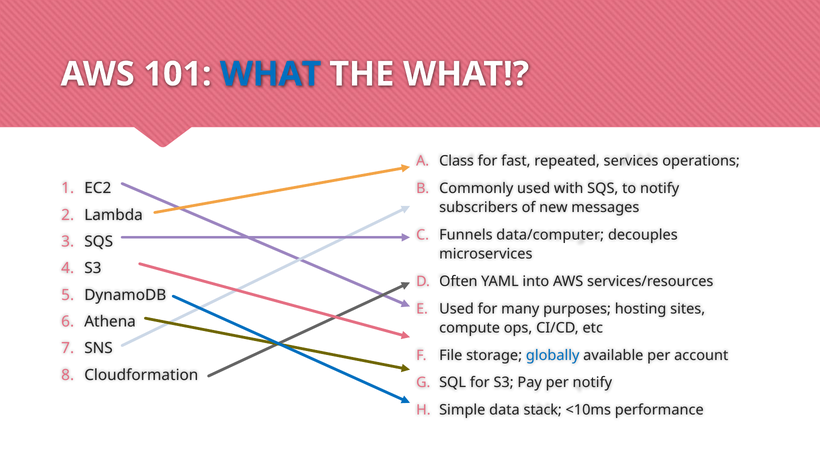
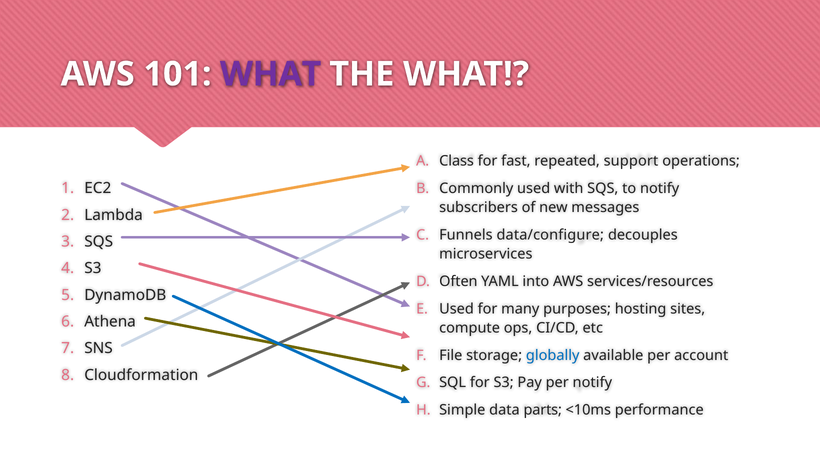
WHAT at (271, 74) colour: blue -> purple
services: services -> support
data/computer: data/computer -> data/configure
stack: stack -> parts
